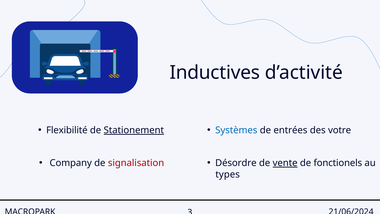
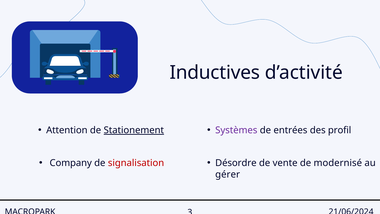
Flexibilité: Flexibilité -> Attention
Systèmes colour: blue -> purple
votre: votre -> profil
vente underline: present -> none
fonctionels: fonctionels -> modernisé
types: types -> gérer
